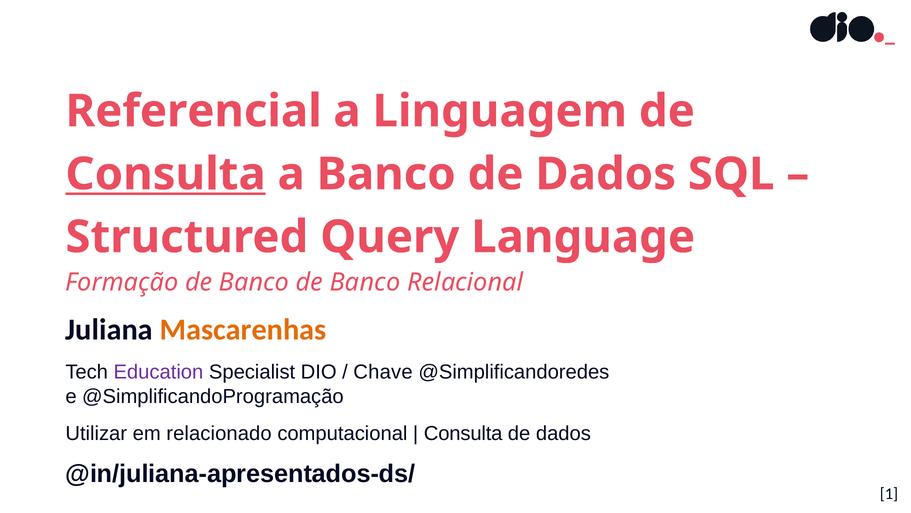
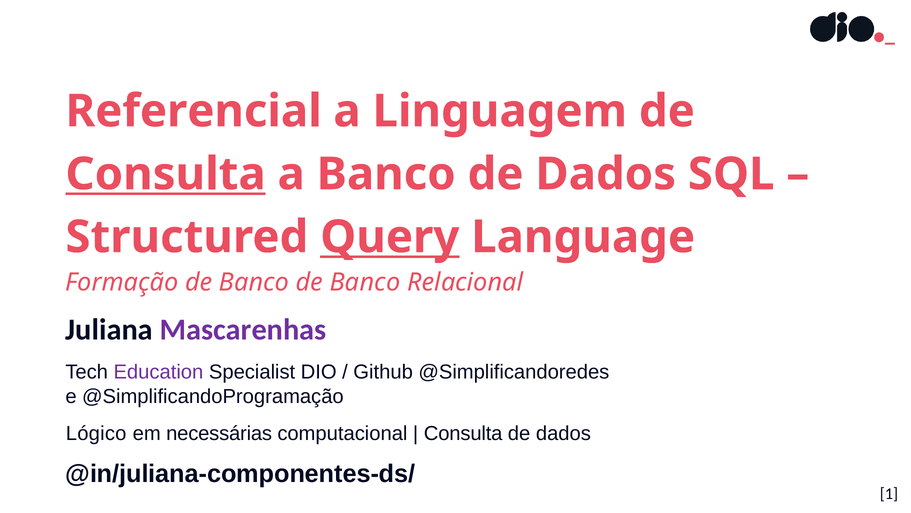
Query underline: none -> present
Mascarenhas colour: orange -> purple
Chave: Chave -> Github
Utilizar: Utilizar -> Lógico
relacionado: relacionado -> necessárias
@in/juliana-apresentados-ds/: @in/juliana-apresentados-ds/ -> @in/juliana-componentes-ds/
